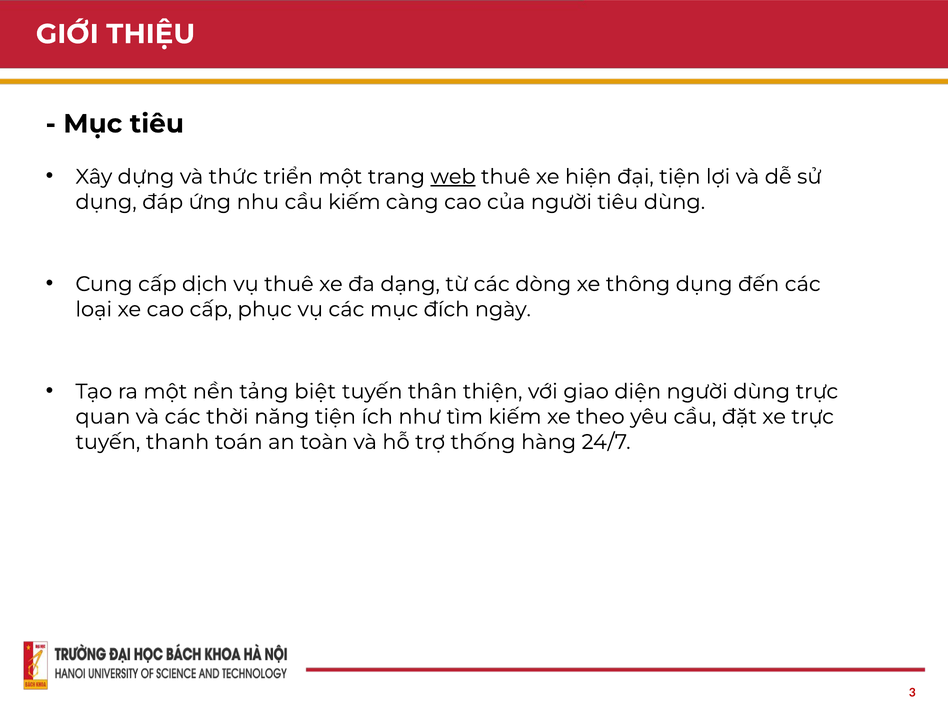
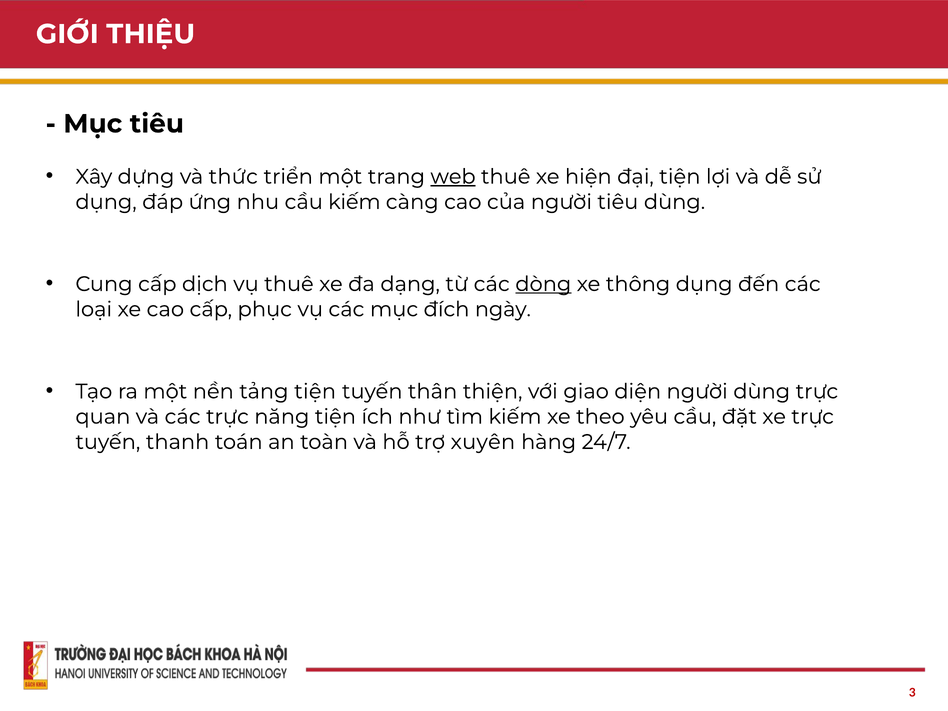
dòng underline: none -> present
tảng biệt: biệt -> tiện
các thời: thời -> trực
thống: thống -> xuyên
